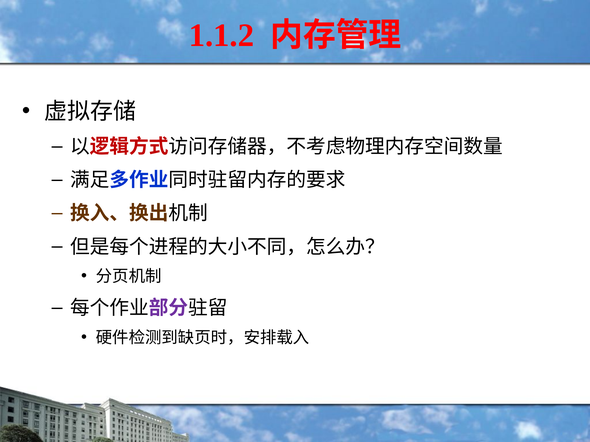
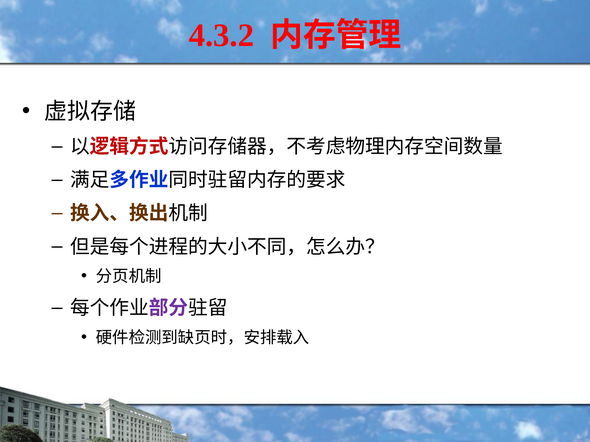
1.1.2: 1.1.2 -> 4.3.2
